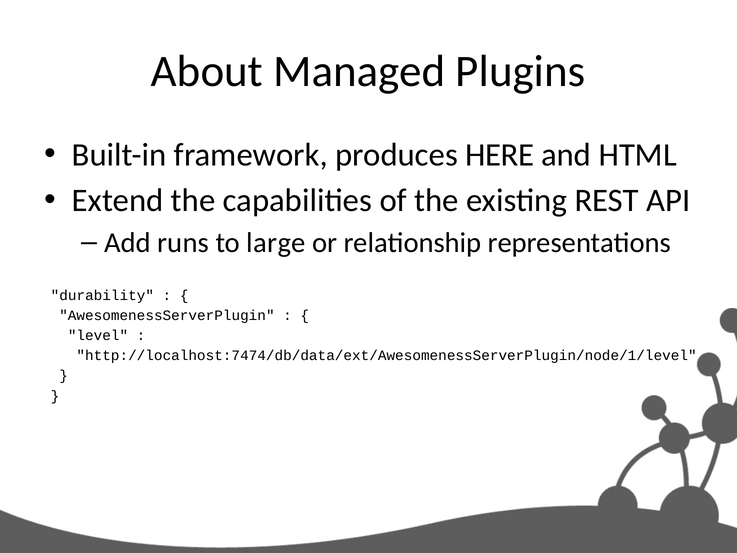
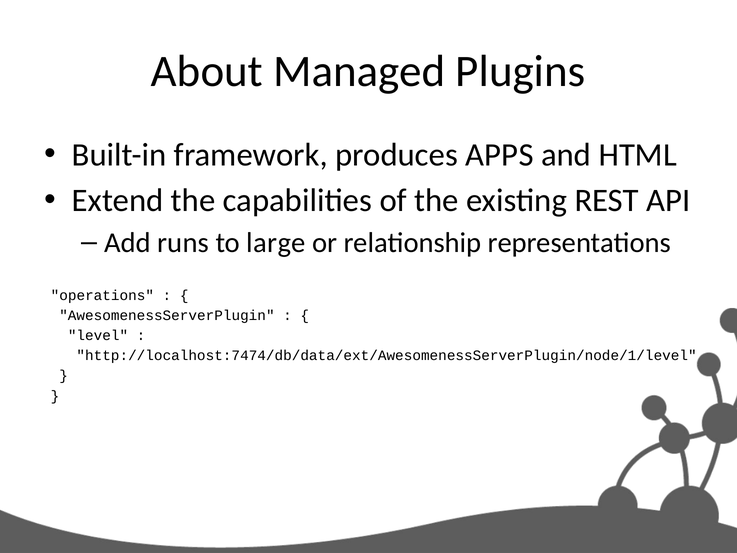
HERE: HERE -> APPS
durability: durability -> operations
